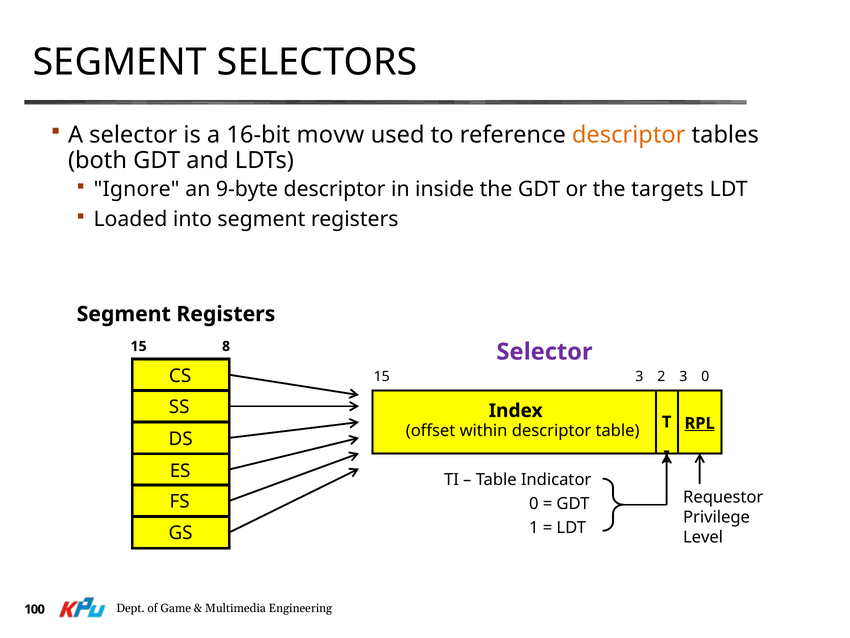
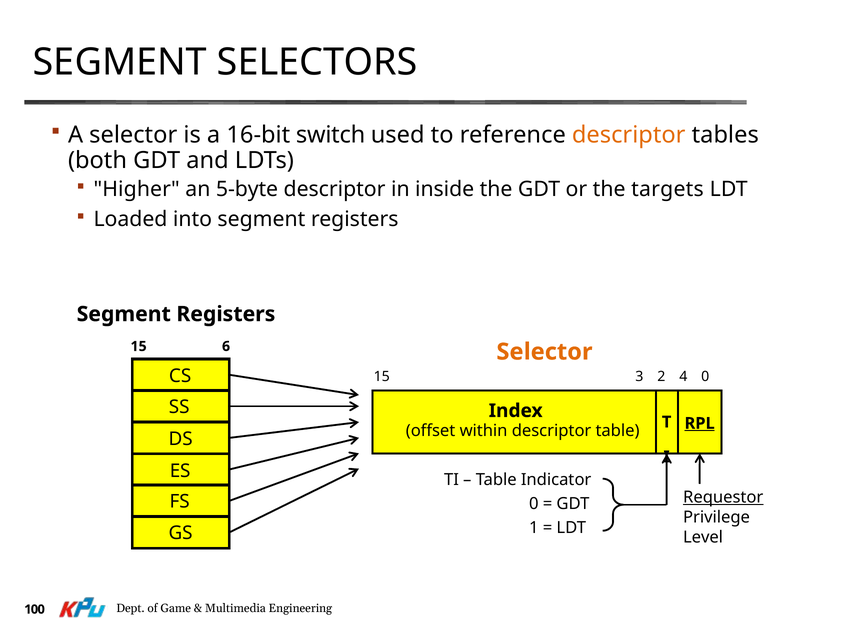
movw: movw -> switch
Ignore: Ignore -> Higher
9-byte: 9-byte -> 5-byte
8: 8 -> 6
Selector at (544, 352) colour: purple -> orange
3 at (683, 377): 3 -> 4
Requestor underline: none -> present
